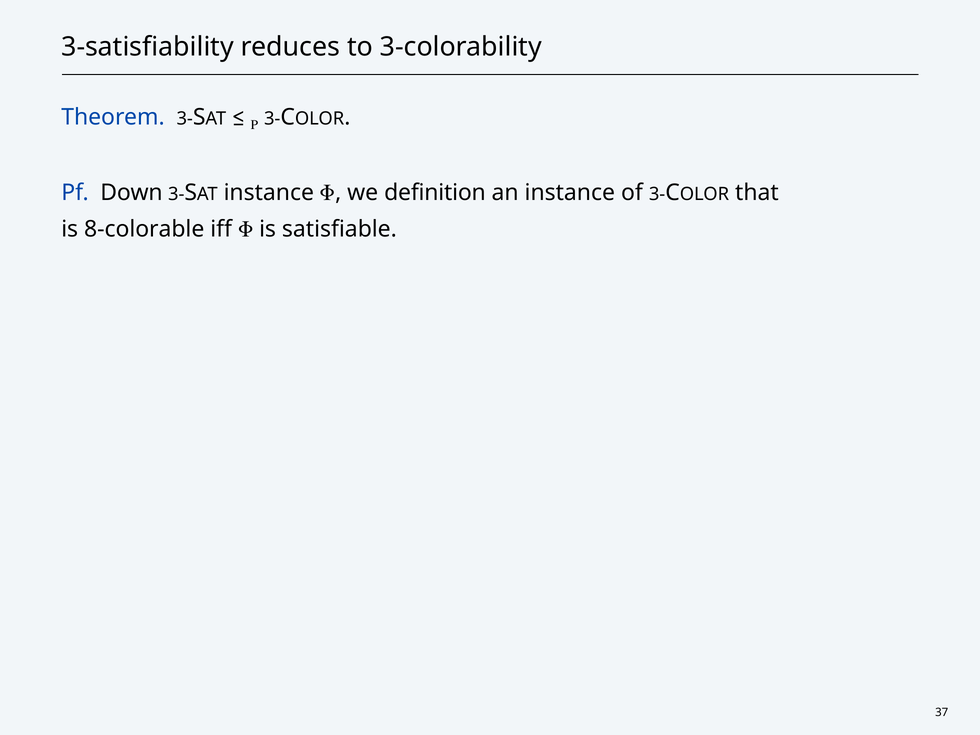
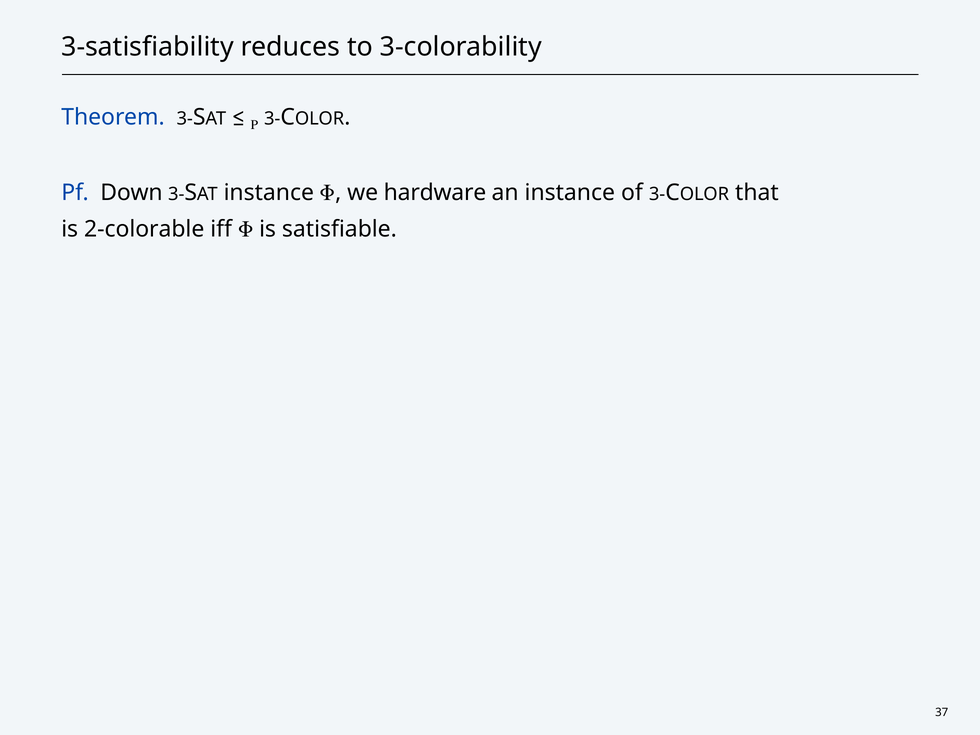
definition: definition -> hardware
8-colorable: 8-colorable -> 2-colorable
